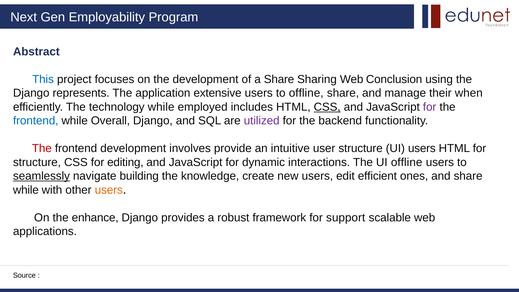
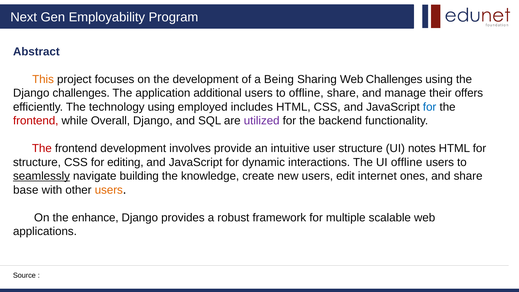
This colour: blue -> orange
a Share: Share -> Being
Web Conclusion: Conclusion -> Challenges
Django represents: represents -> challenges
extensive: extensive -> additional
when: when -> offers
technology while: while -> using
CSS at (327, 107) underline: present -> none
for at (430, 107) colour: purple -> blue
frontend at (36, 121) colour: blue -> red
UI users: users -> notes
efficient: efficient -> internet
while at (26, 190): while -> base
support: support -> multiple
